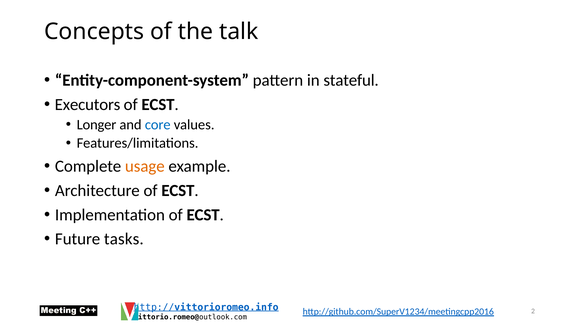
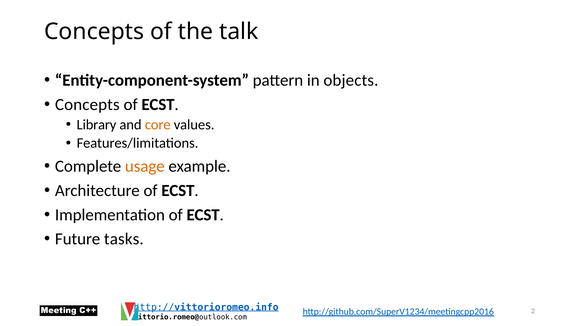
stateful: stateful -> objects
Executors at (88, 104): Executors -> Concepts
Longer: Longer -> Library
core colour: blue -> orange
